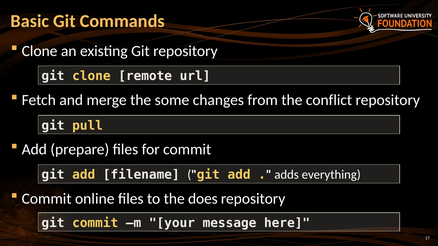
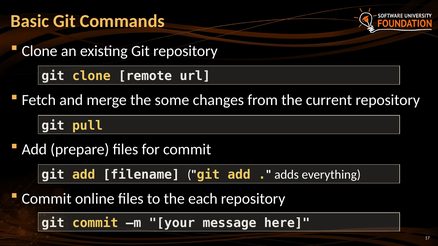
conflict: conflict -> current
does: does -> each
